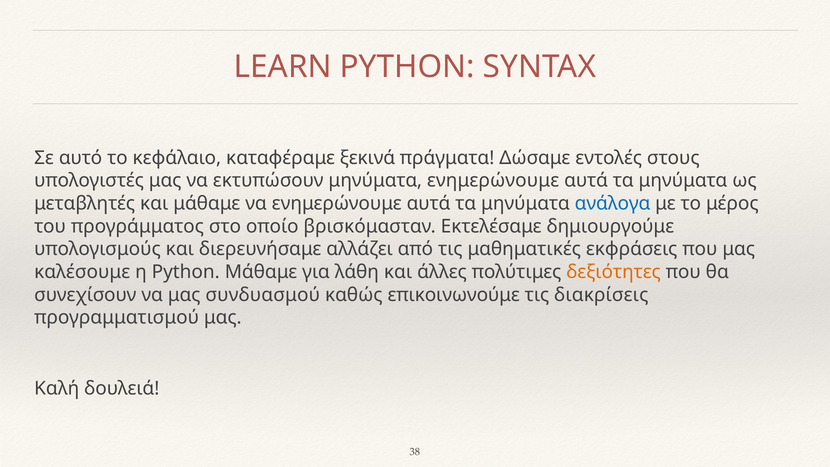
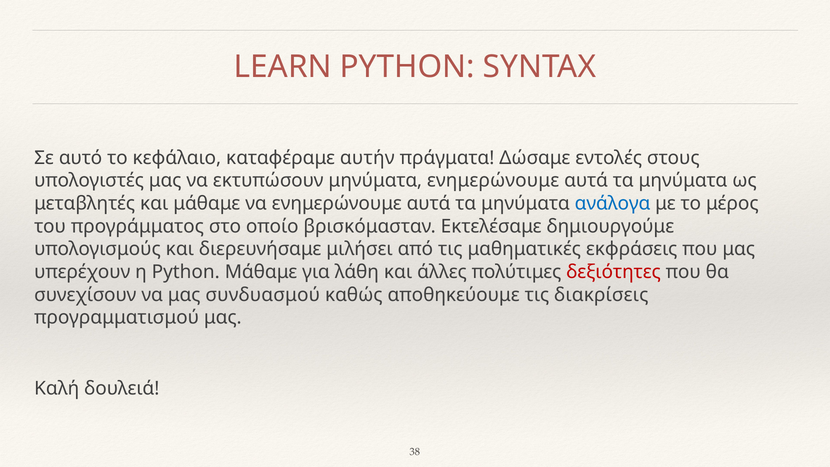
ξεκινά: ξεκινά -> αυτήν
αλλάζει: αλλάζει -> μιλήσει
καλέσουμε: καλέσουμε -> υπερέχουν
δεξιότητες colour: orange -> red
επικοινωνούμε: επικοινωνούμε -> αποθηκεύουμε
